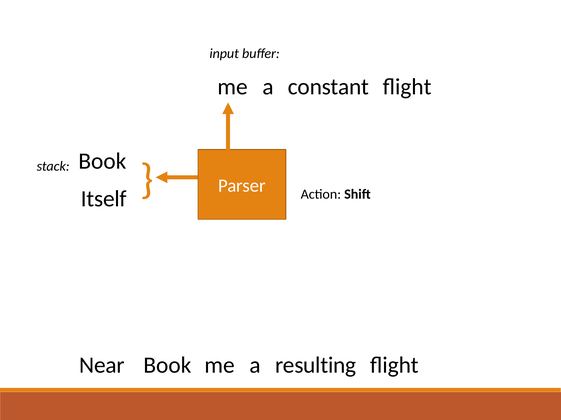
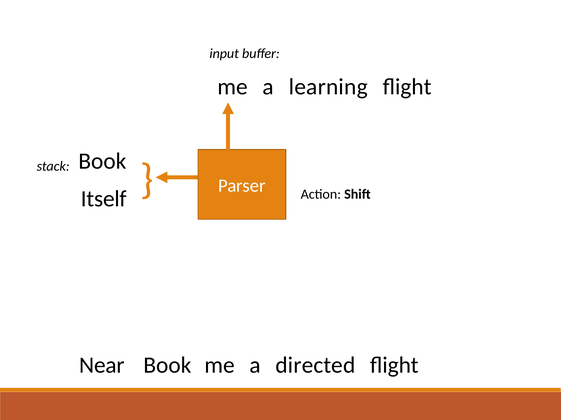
constant: constant -> learning
resulting: resulting -> directed
